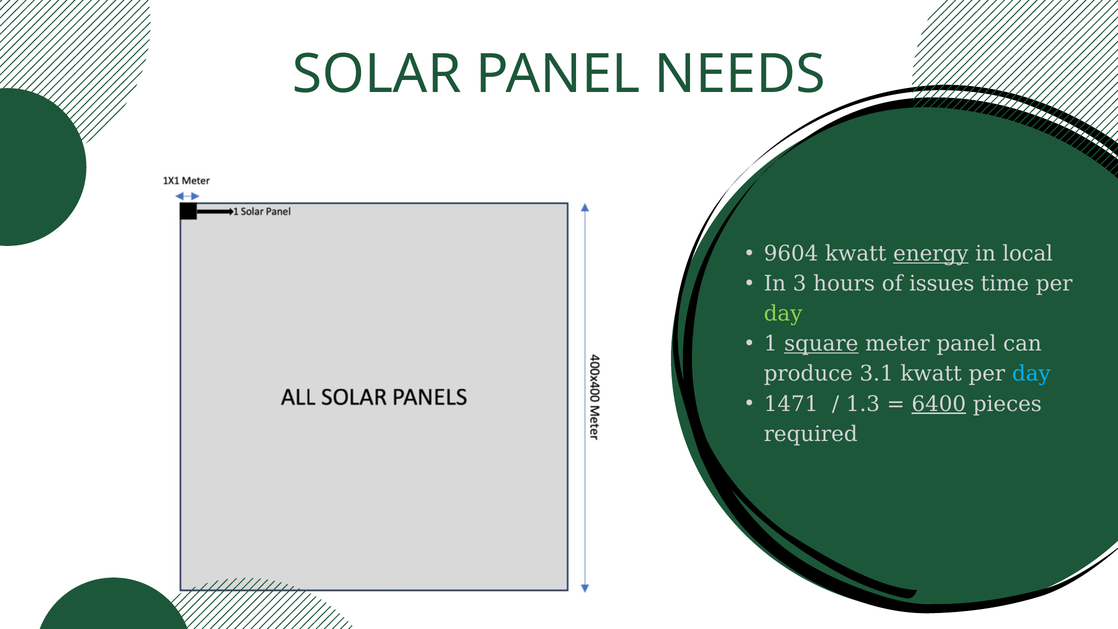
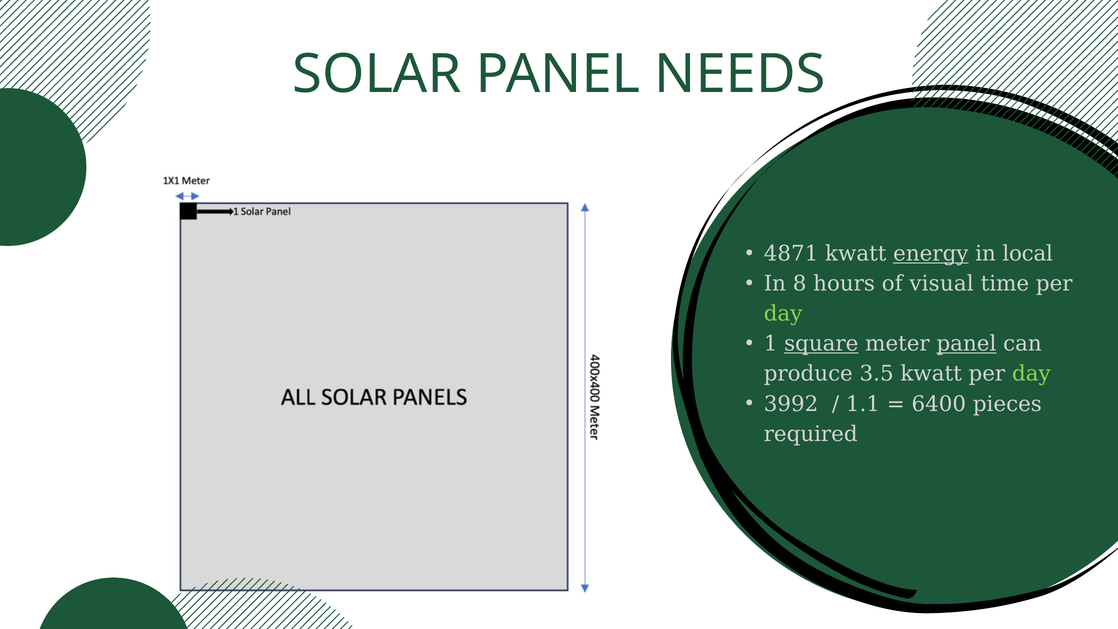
9604: 9604 -> 4871
3: 3 -> 8
issues: issues -> visual
panel at (966, 344) underline: none -> present
3.1: 3.1 -> 3.5
day at (1031, 374) colour: light blue -> light green
1471: 1471 -> 3992
1.3: 1.3 -> 1.1
6400 underline: present -> none
